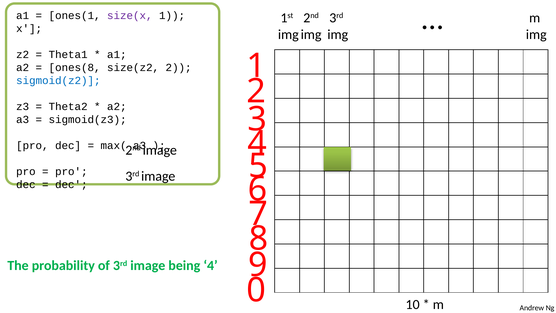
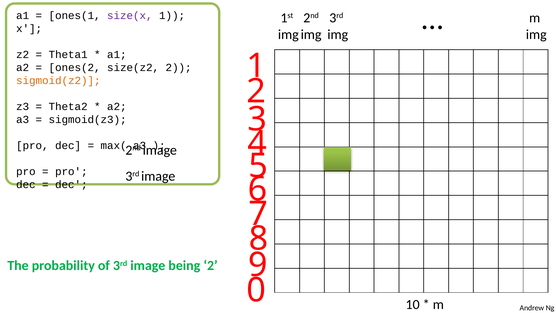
ones(8: ones(8 -> ones(2
sigmoid(z2 colour: blue -> orange
being 4: 4 -> 2
